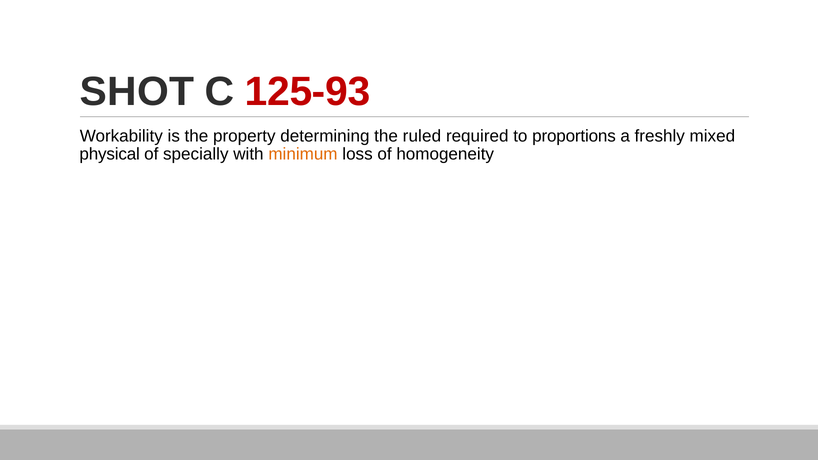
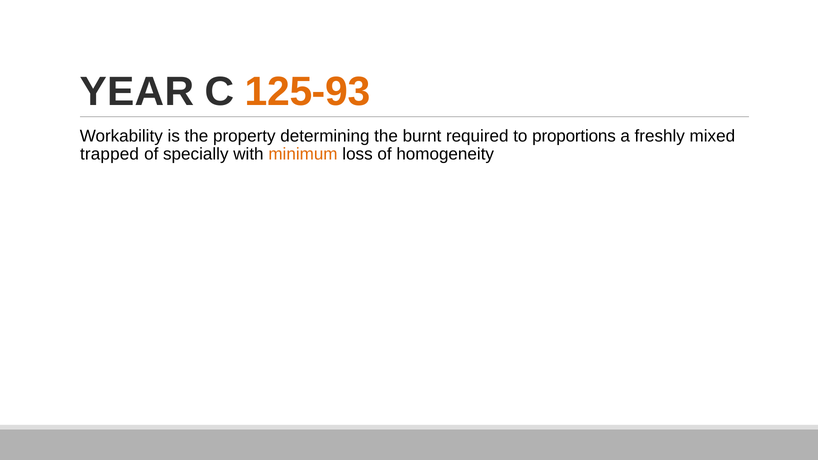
SHOT: SHOT -> YEAR
125-93 colour: red -> orange
ruled: ruled -> burnt
physical: physical -> trapped
